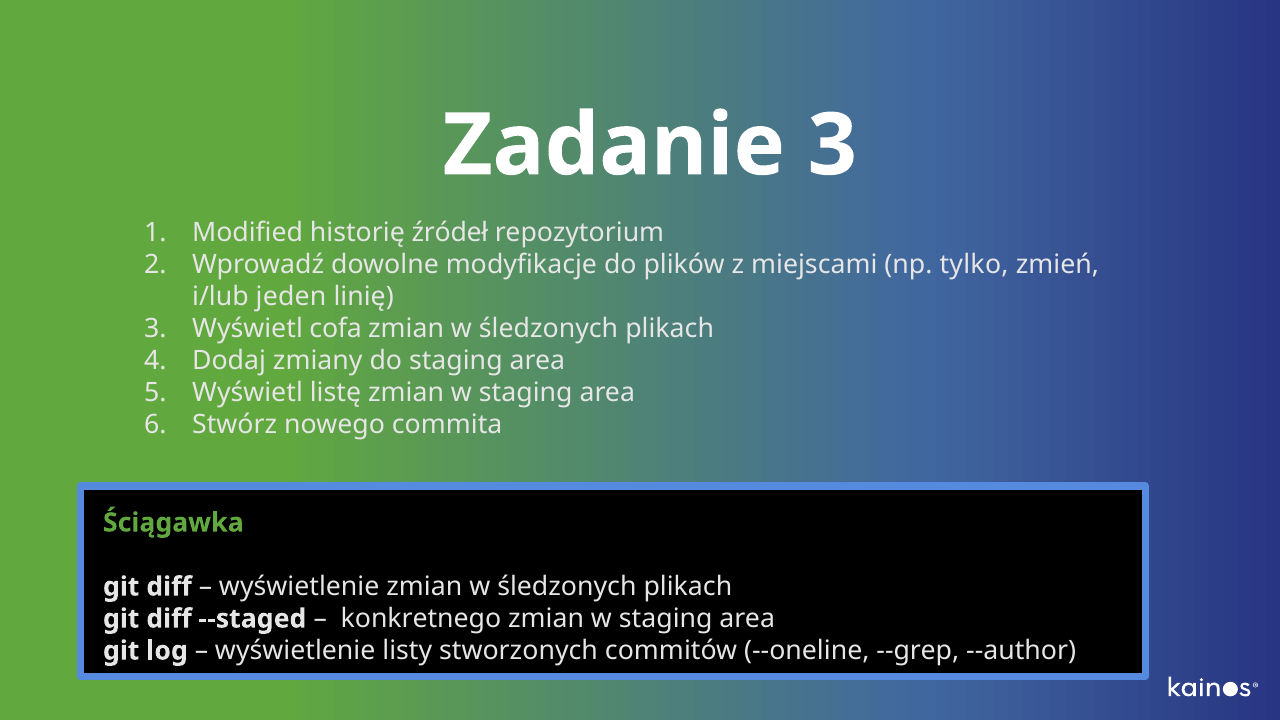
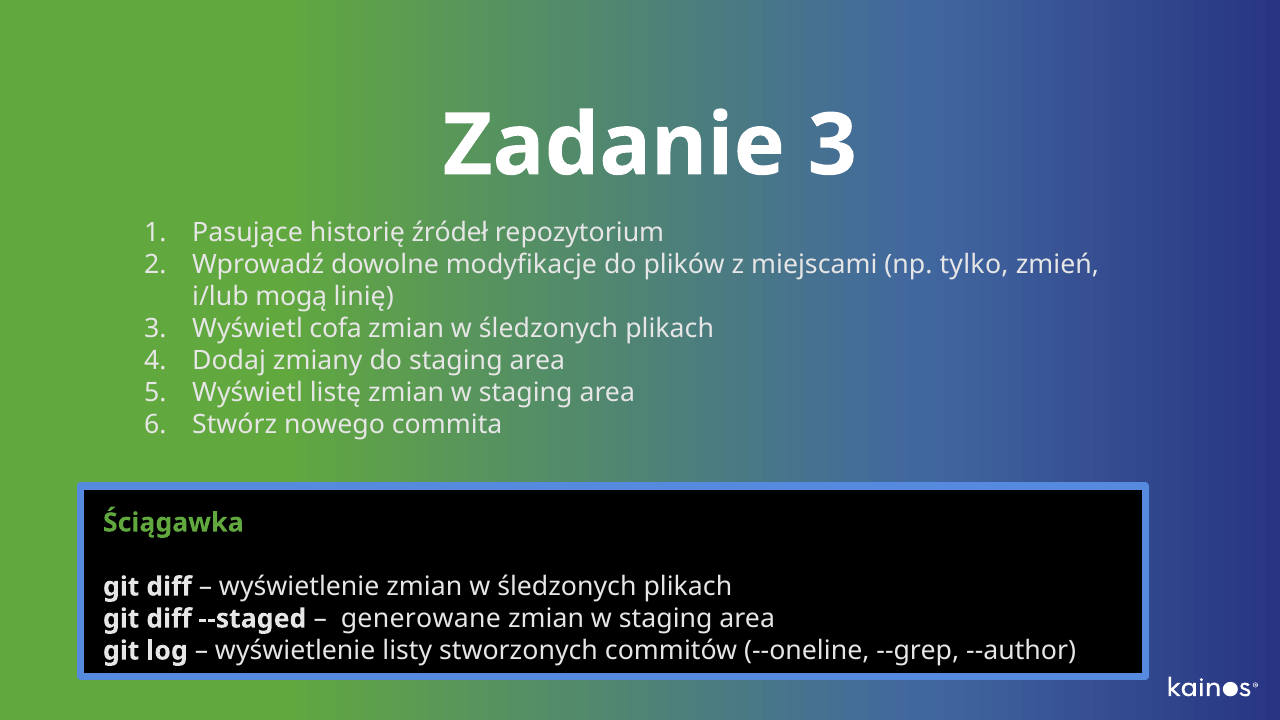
Modified: Modified -> Pasujące
jeden: jeden -> mogą
konkretnego: konkretnego -> generowane
